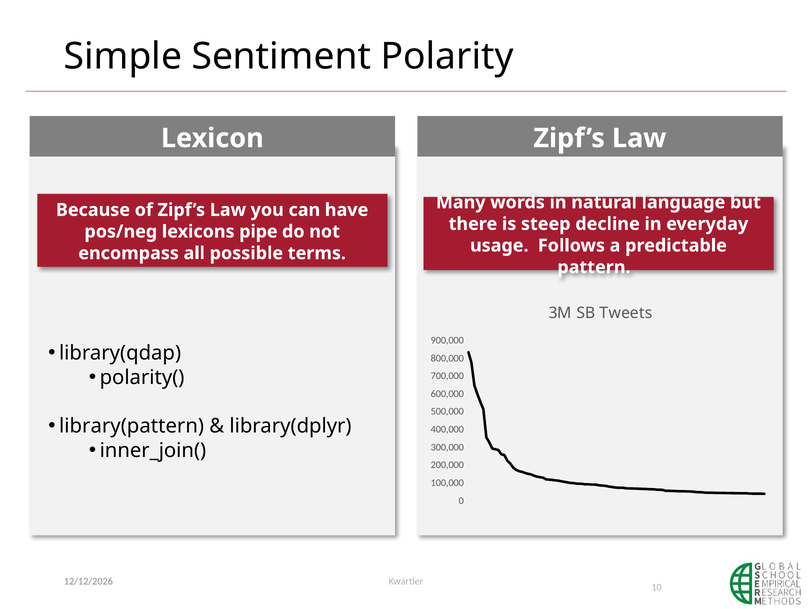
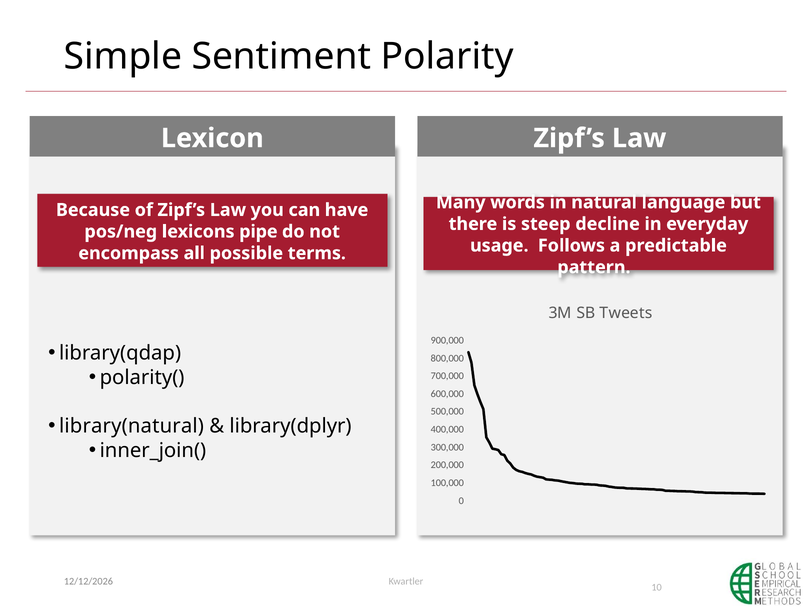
library(pattern: library(pattern -> library(natural
